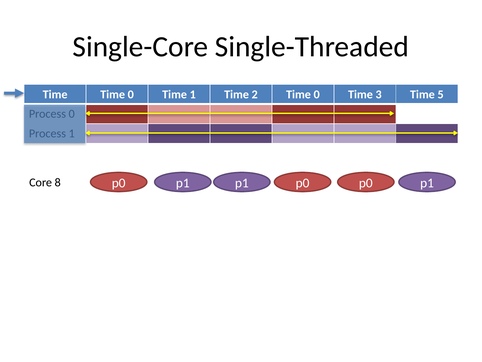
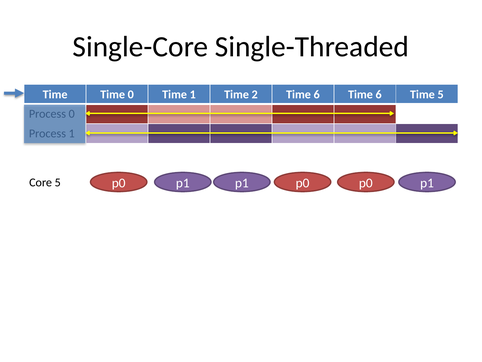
2 Time 0: 0 -> 6
3 at (379, 94): 3 -> 6
Core 8: 8 -> 5
